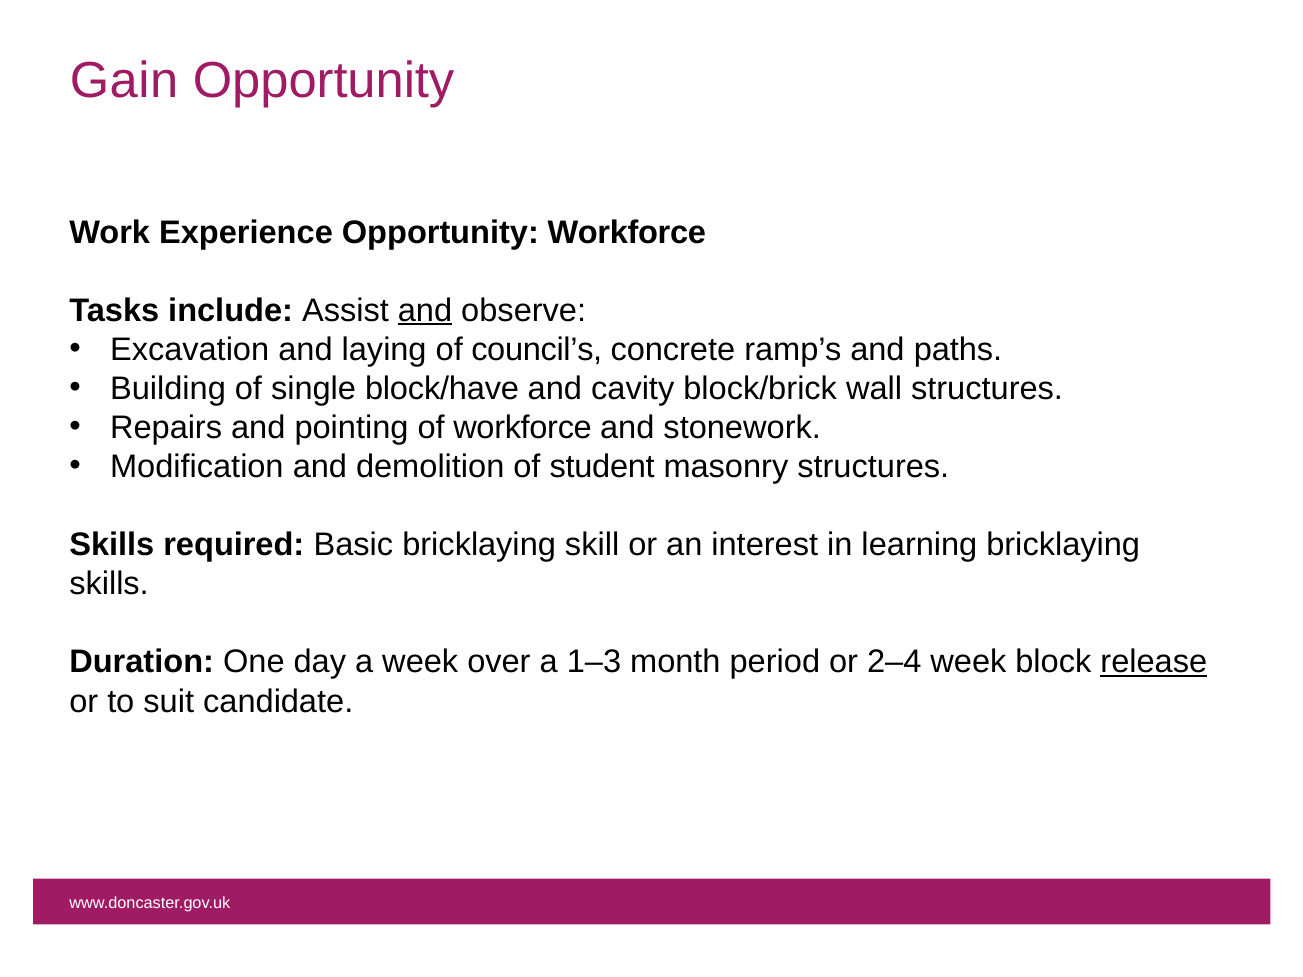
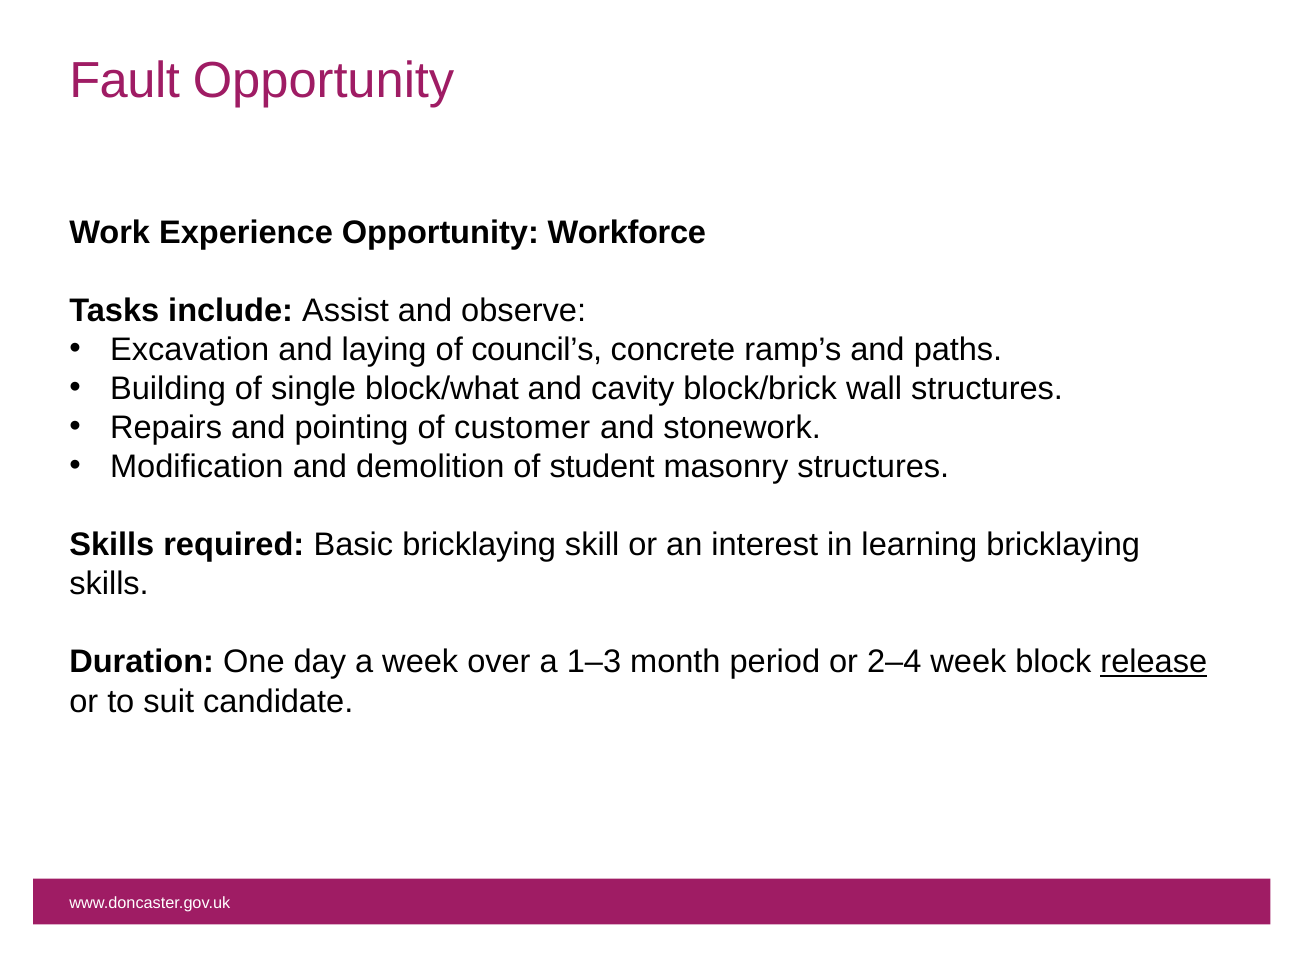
Gain: Gain -> Fault
and at (425, 311) underline: present -> none
block/have: block/have -> block/what
of workforce: workforce -> customer
